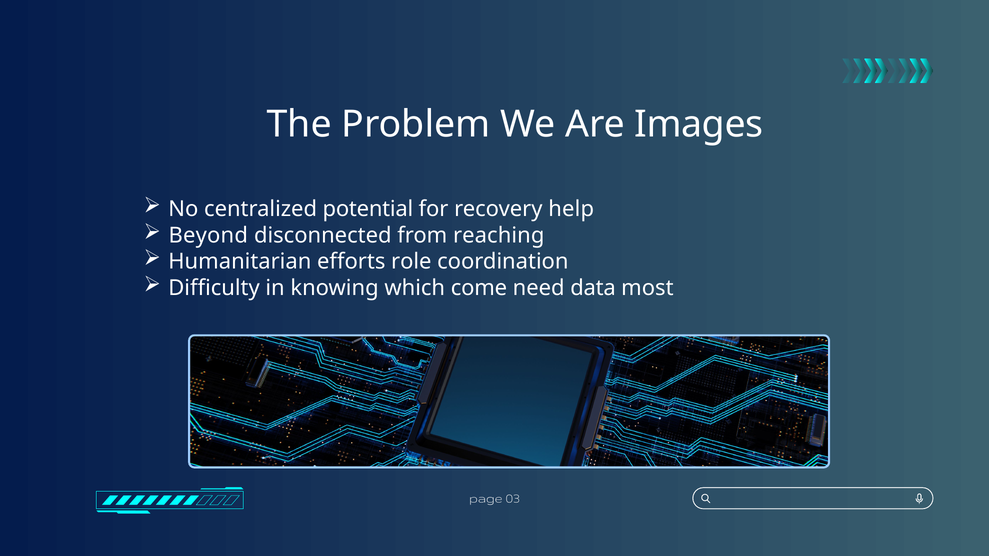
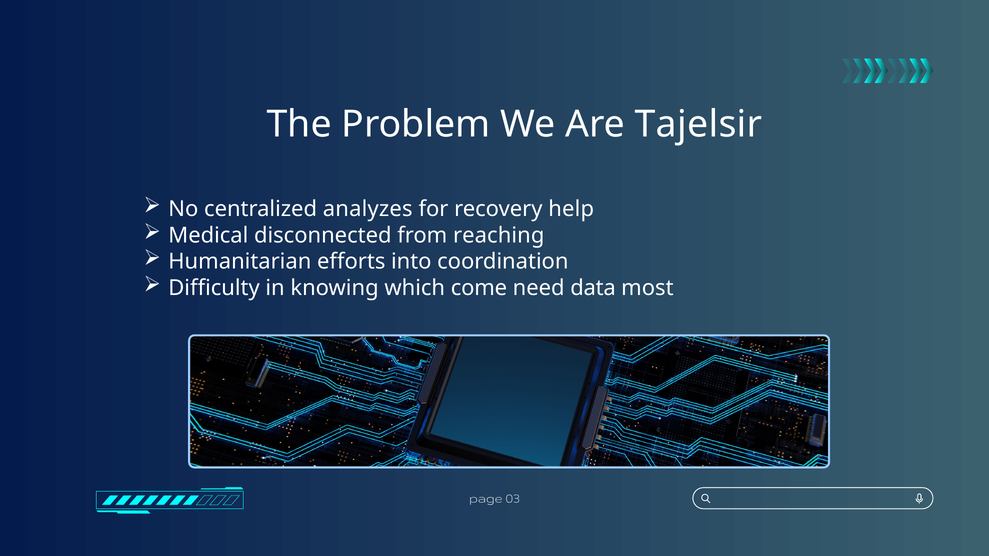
Images: Images -> Tajelsir
potential: potential -> analyzes
Beyond: Beyond -> Medical
role: role -> into
